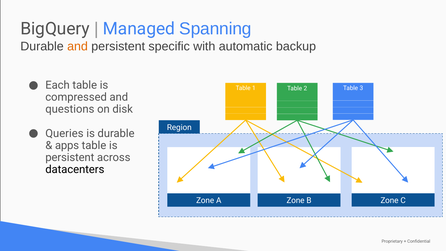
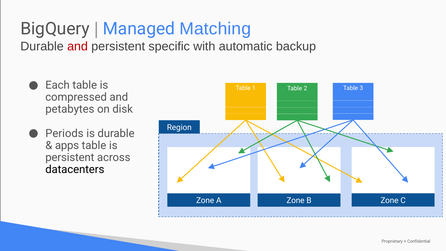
Spanning: Spanning -> Matching
and at (78, 46) colour: orange -> red
questions: questions -> petabytes
Queries: Queries -> Periods
